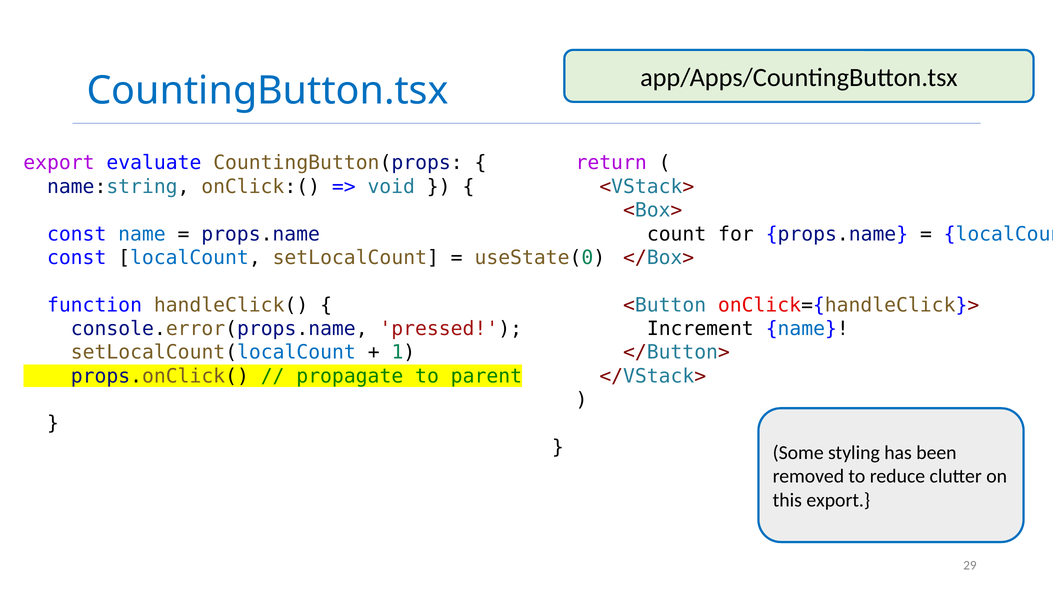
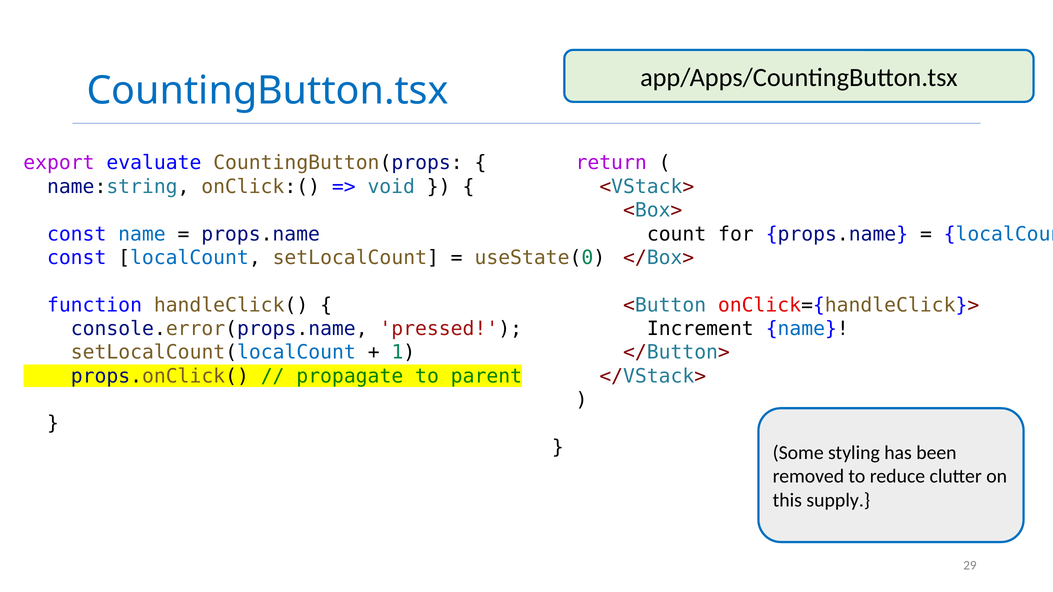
this export: export -> supply
